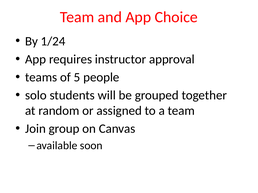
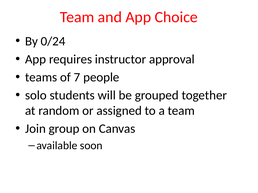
1/24: 1/24 -> 0/24
5: 5 -> 7
